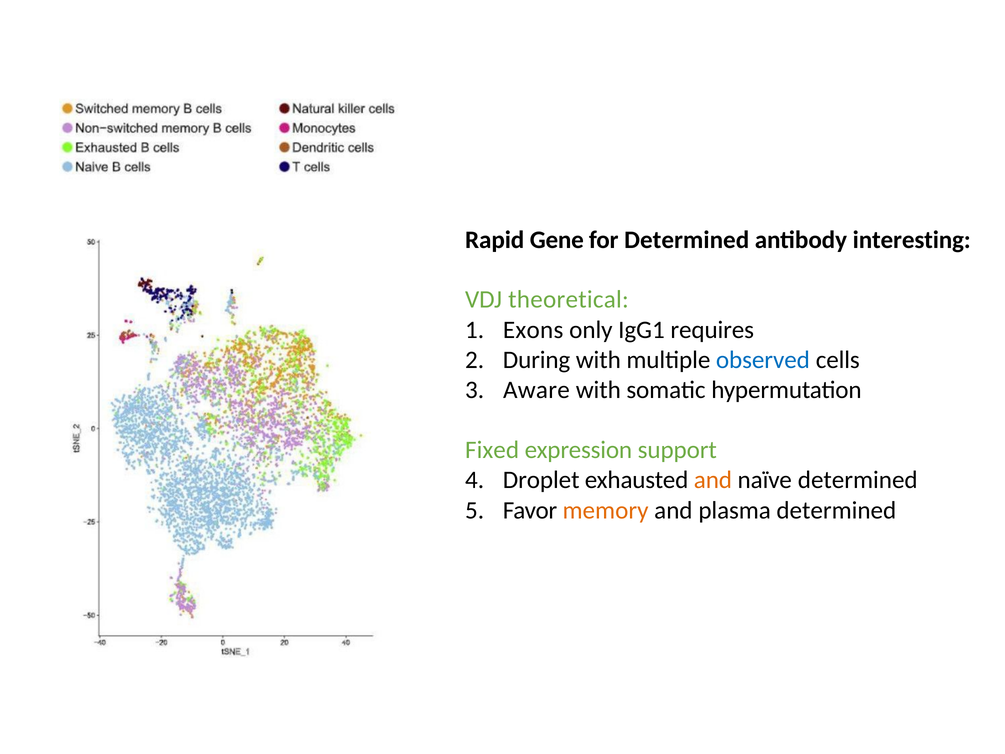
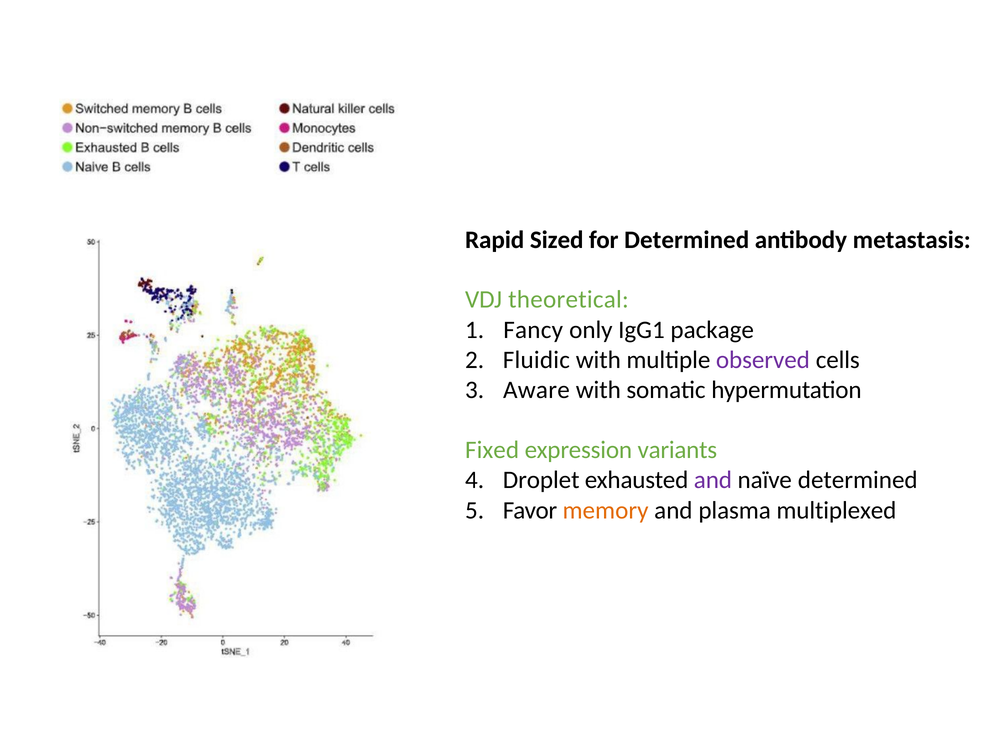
Gene: Gene -> Sized
interesting: interesting -> metastasis
Exons: Exons -> Fancy
requires: requires -> package
During: During -> Fluidic
observed colour: blue -> purple
support: support -> variants
and at (713, 480) colour: orange -> purple
plasma determined: determined -> multiplexed
